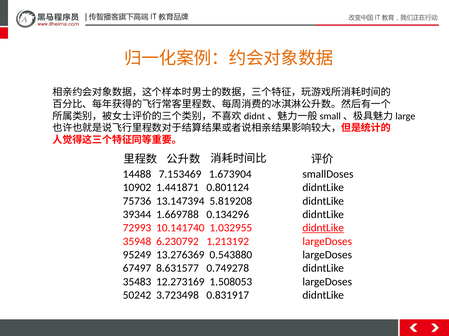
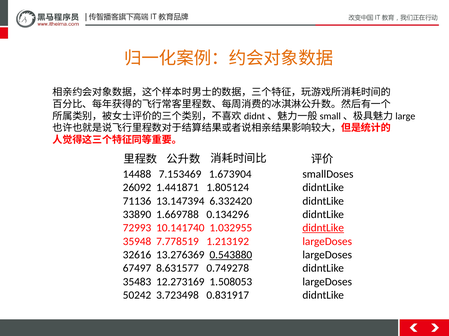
10902: 10902 -> 26092
0.801124: 0.801124 -> 1.805124
75736: 75736 -> 71136
5.819208: 5.819208 -> 6.332420
39344: 39344 -> 33890
6.230792: 6.230792 -> 7.778519
95249: 95249 -> 32616
0.543880 underline: none -> present
